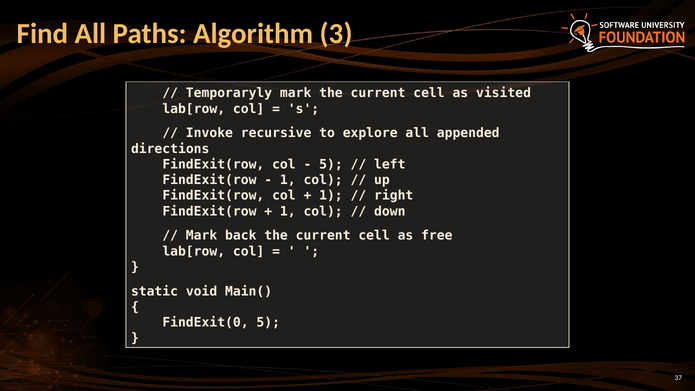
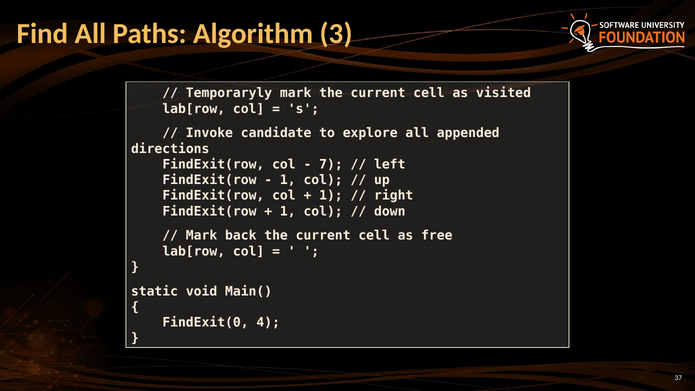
recursive: recursive -> candidate
5 at (331, 164): 5 -> 7
FindExit(0 5: 5 -> 4
